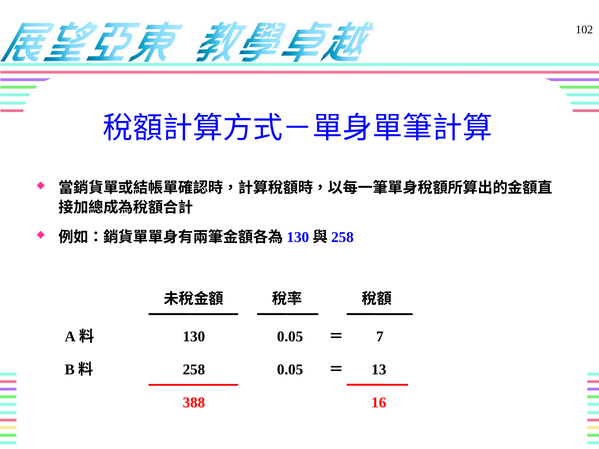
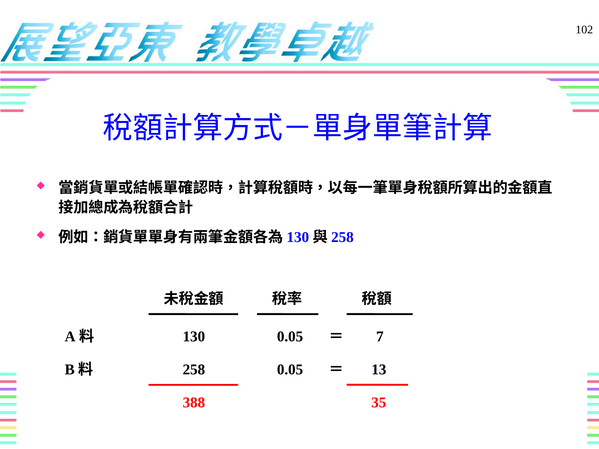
16: 16 -> 35
